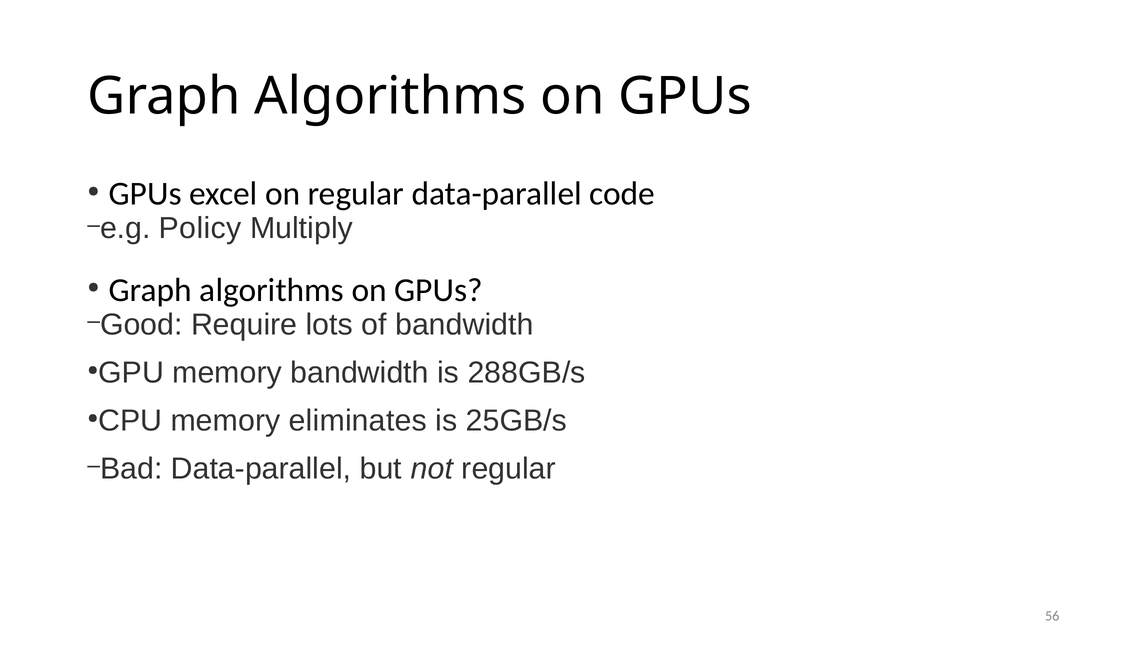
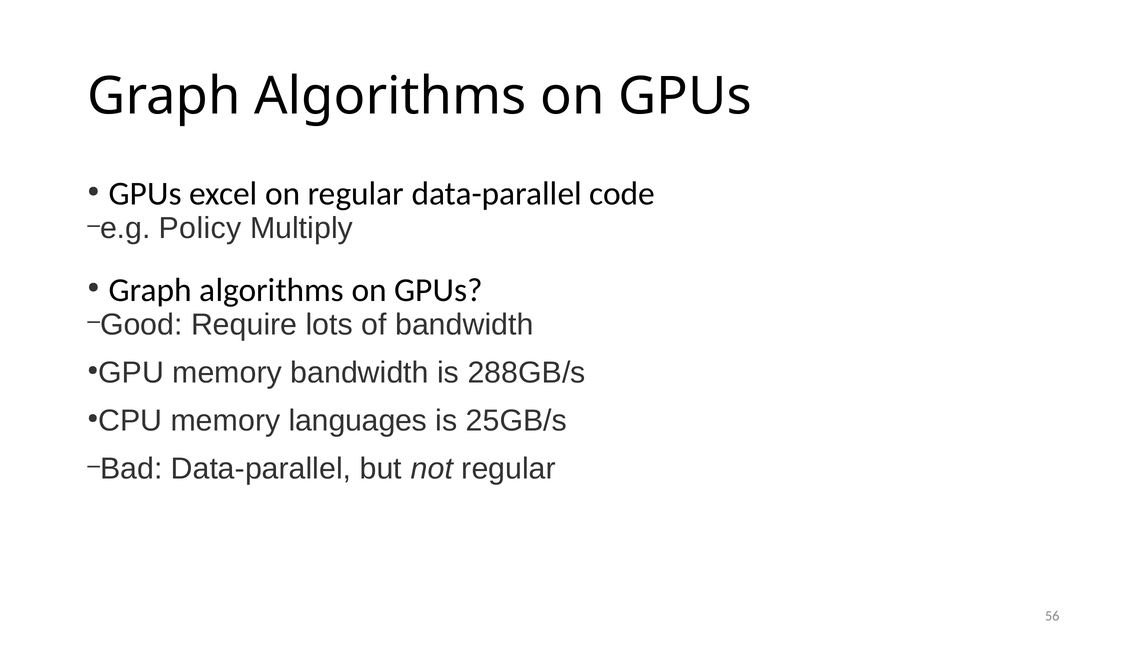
eliminates: eliminates -> languages
